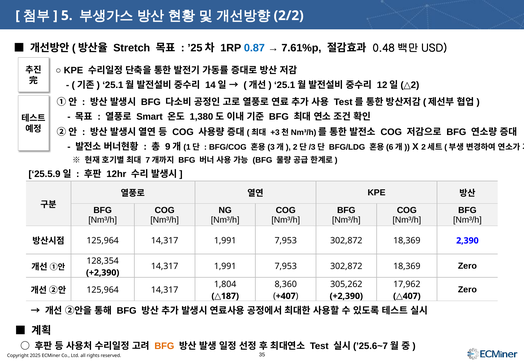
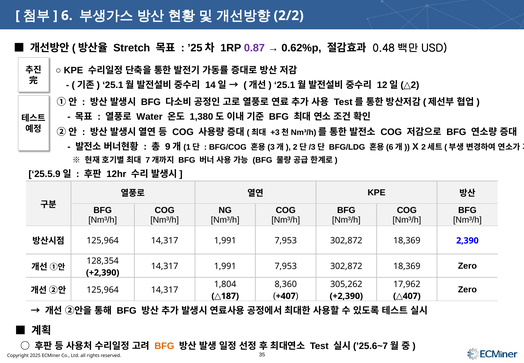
5: 5 -> 6
0.87 colour: blue -> purple
7.61%p: 7.61%p -> 0.62%p
Smart: Smart -> Water
